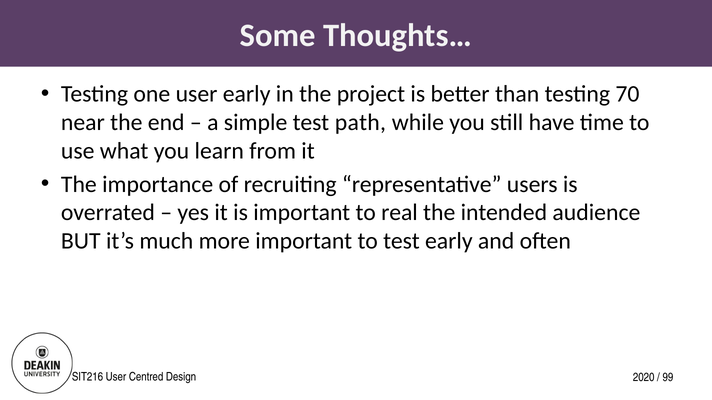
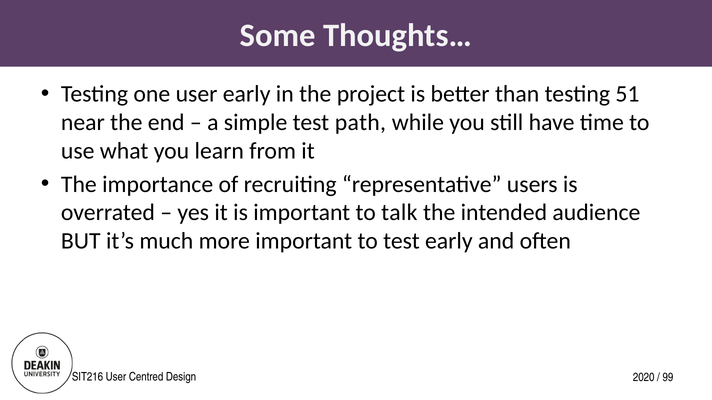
70: 70 -> 51
real: real -> talk
